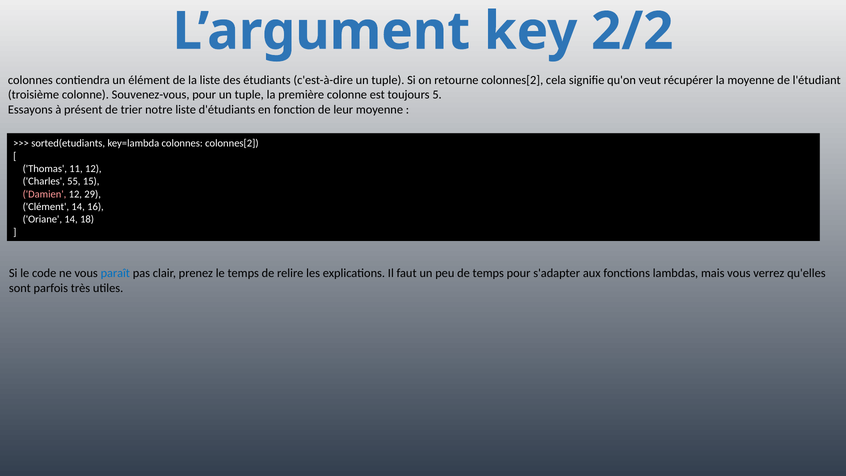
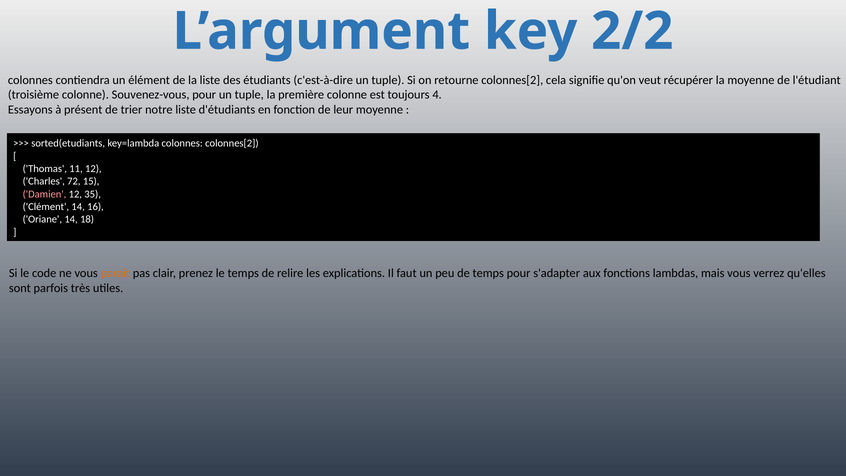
5: 5 -> 4
55: 55 -> 72
29: 29 -> 35
paraît colour: blue -> orange
